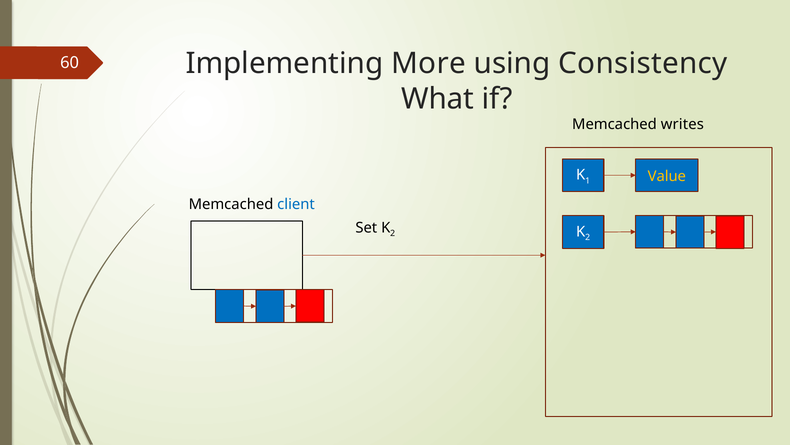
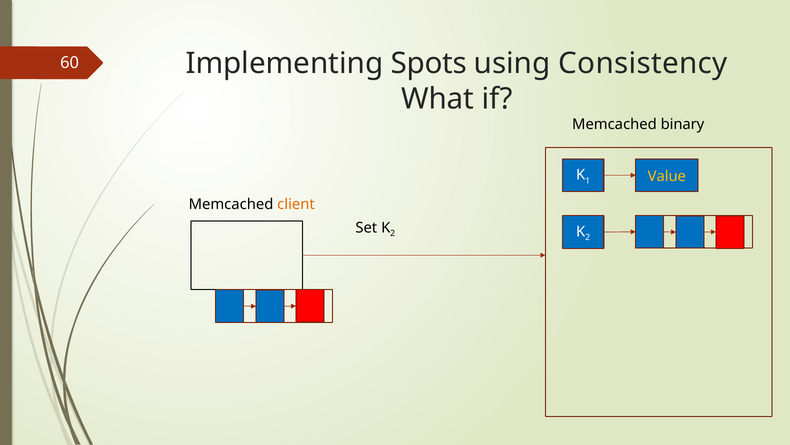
More: More -> Spots
writes: writes -> binary
client colour: blue -> orange
